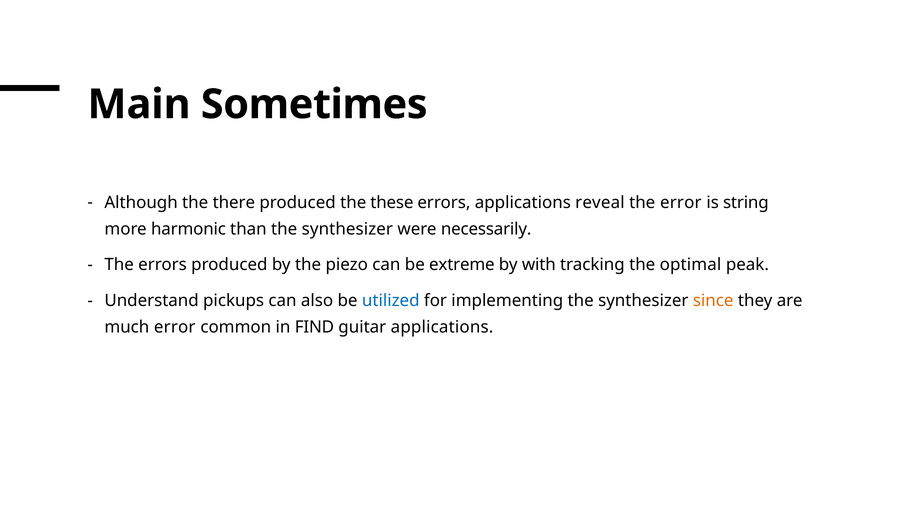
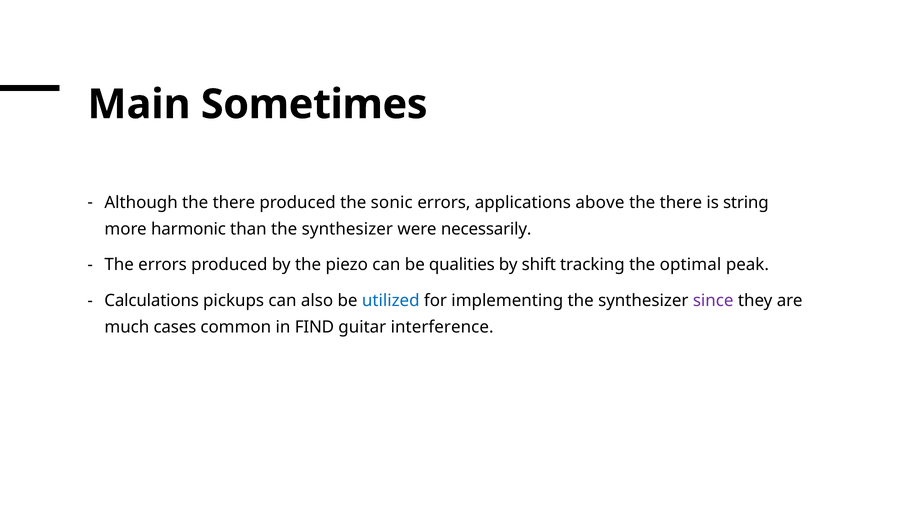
these: these -> sonic
reveal: reveal -> above
error at (681, 202): error -> there
extreme: extreme -> qualities
with: with -> shift
Understand: Understand -> Calculations
since colour: orange -> purple
much error: error -> cases
guitar applications: applications -> interference
